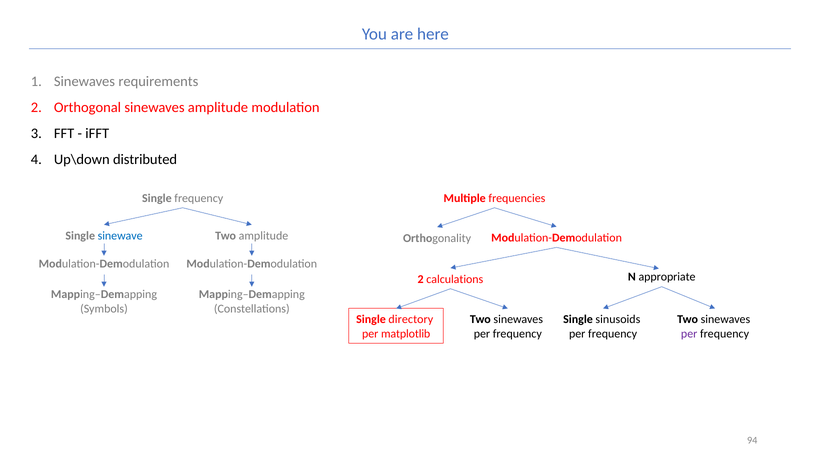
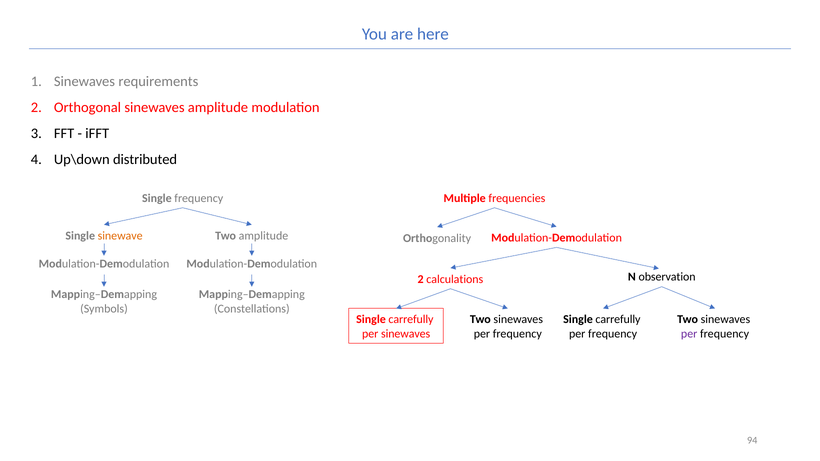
sinewave colour: blue -> orange
appropriate: appropriate -> observation
directory at (411, 320): directory -> carrefully
sinusoids at (618, 320): sinusoids -> carrefully
per matplotlib: matplotlib -> sinewaves
